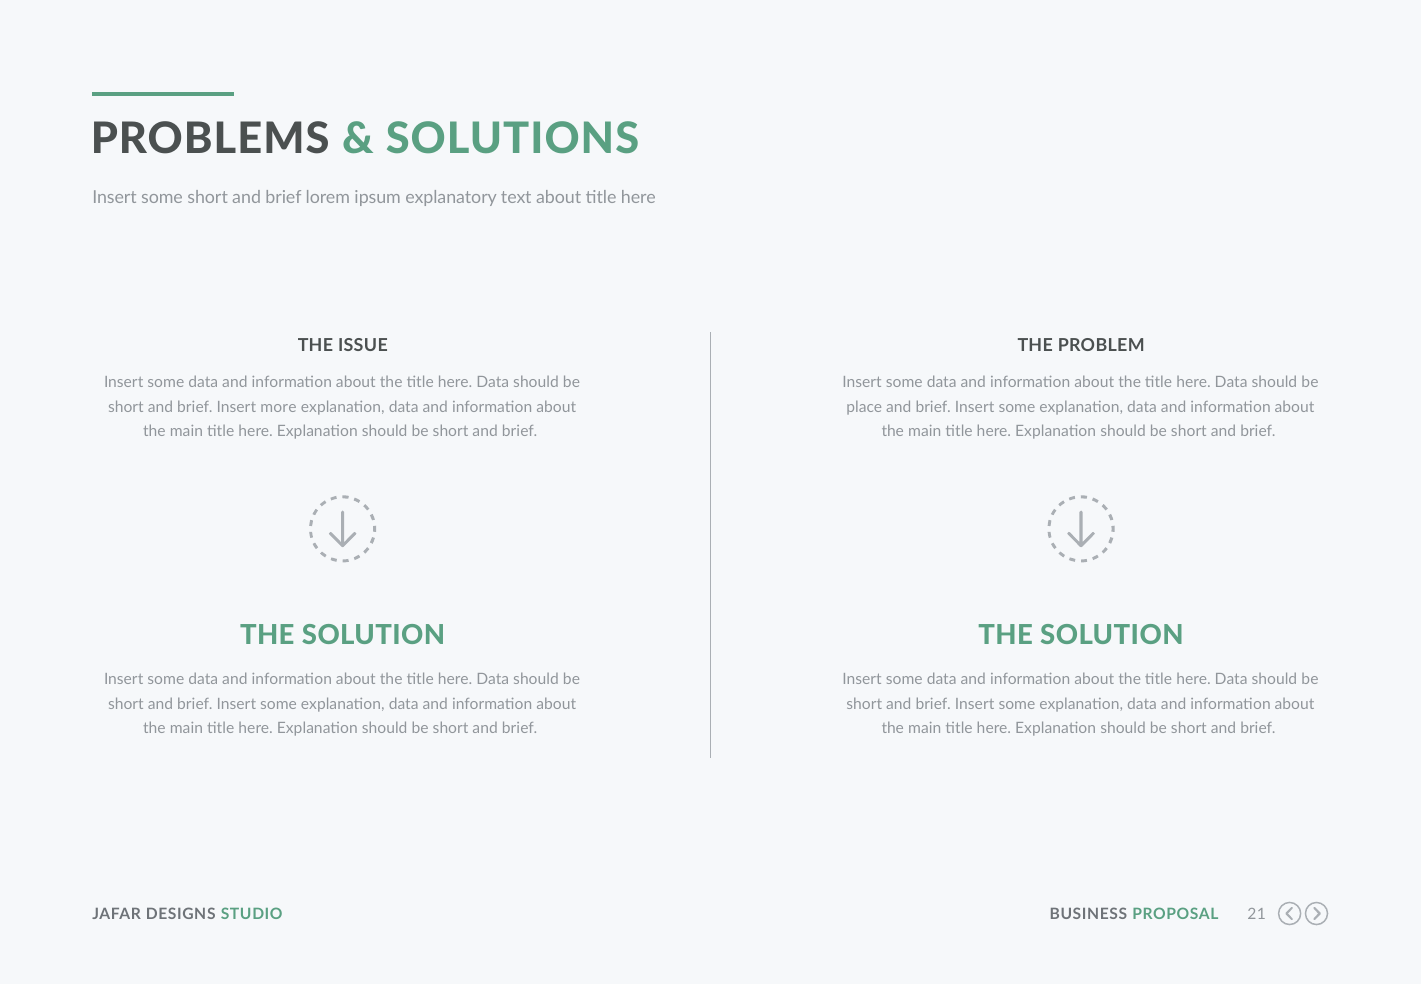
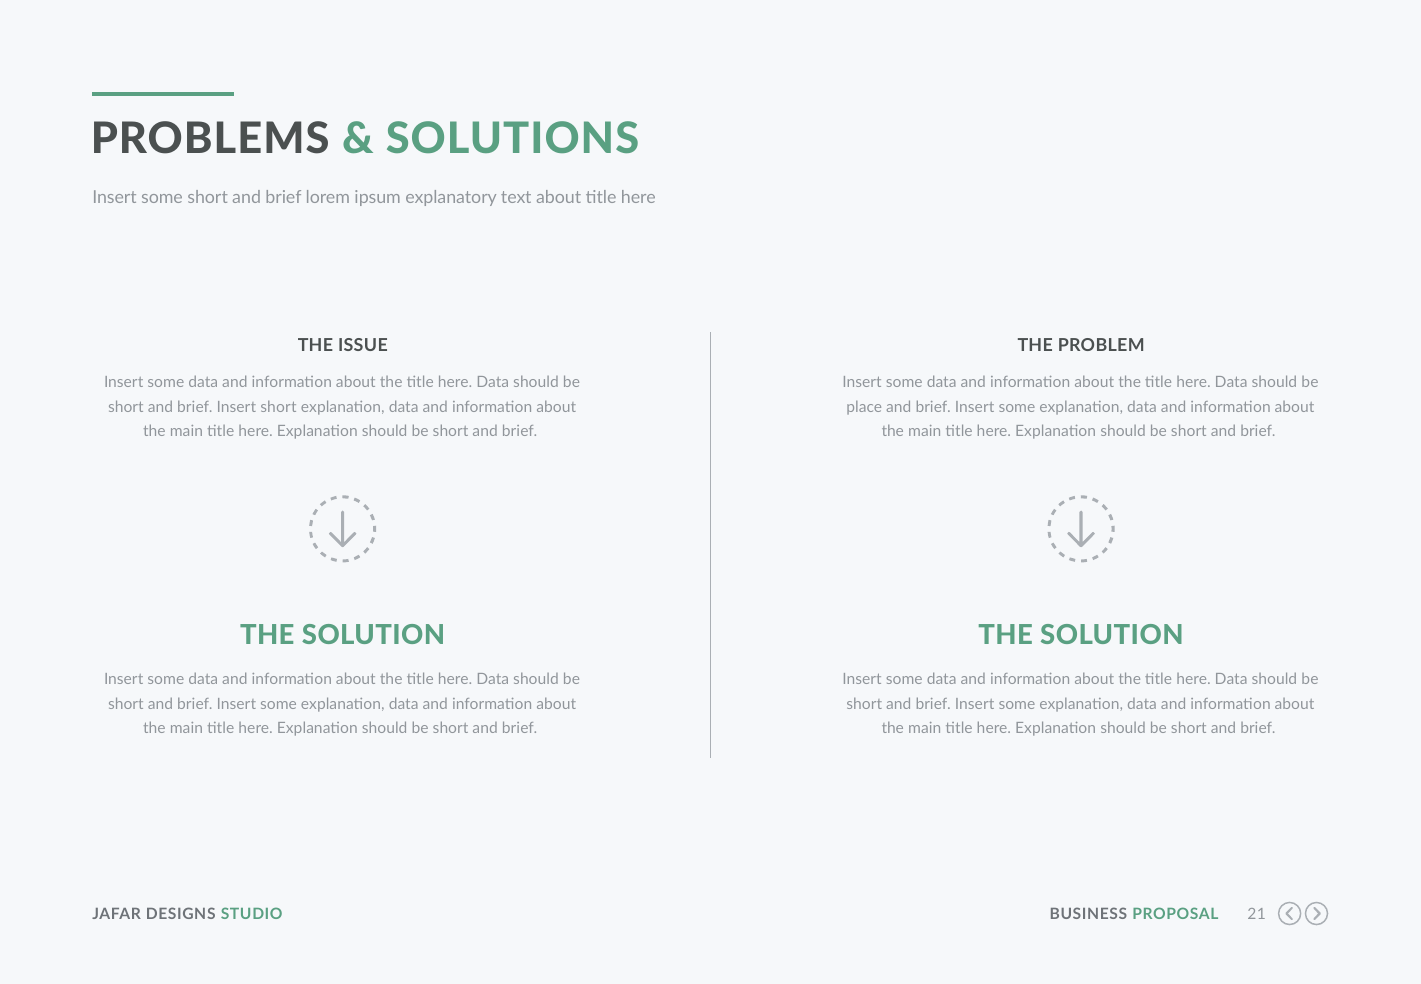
Insert more: more -> short
